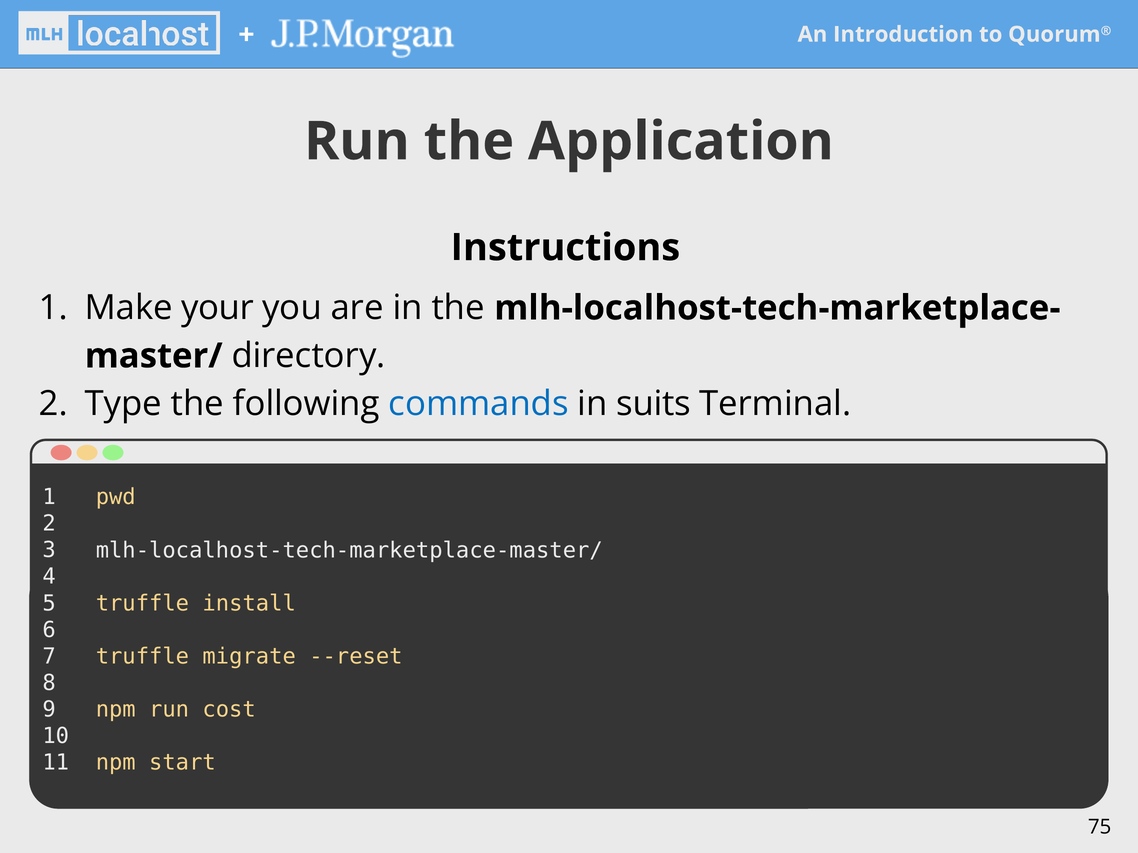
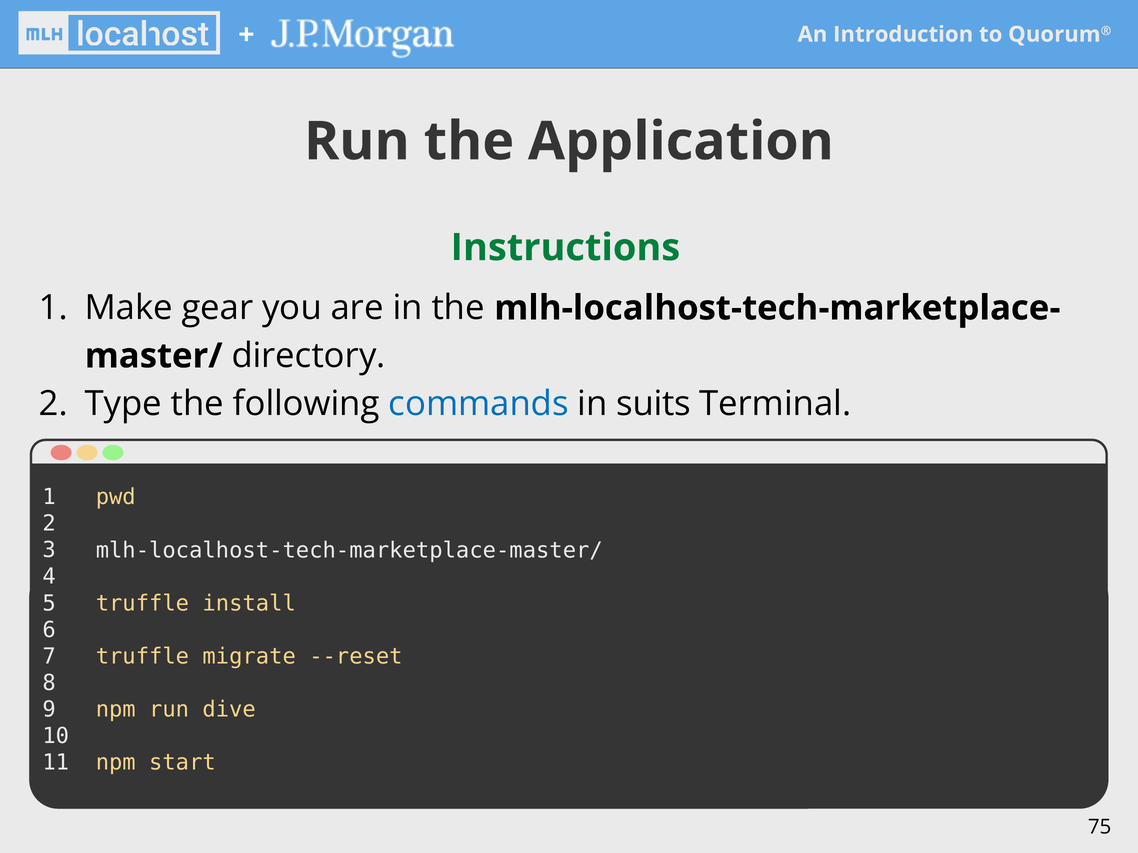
Instructions colour: black -> green
your: your -> gear
cost: cost -> dive
